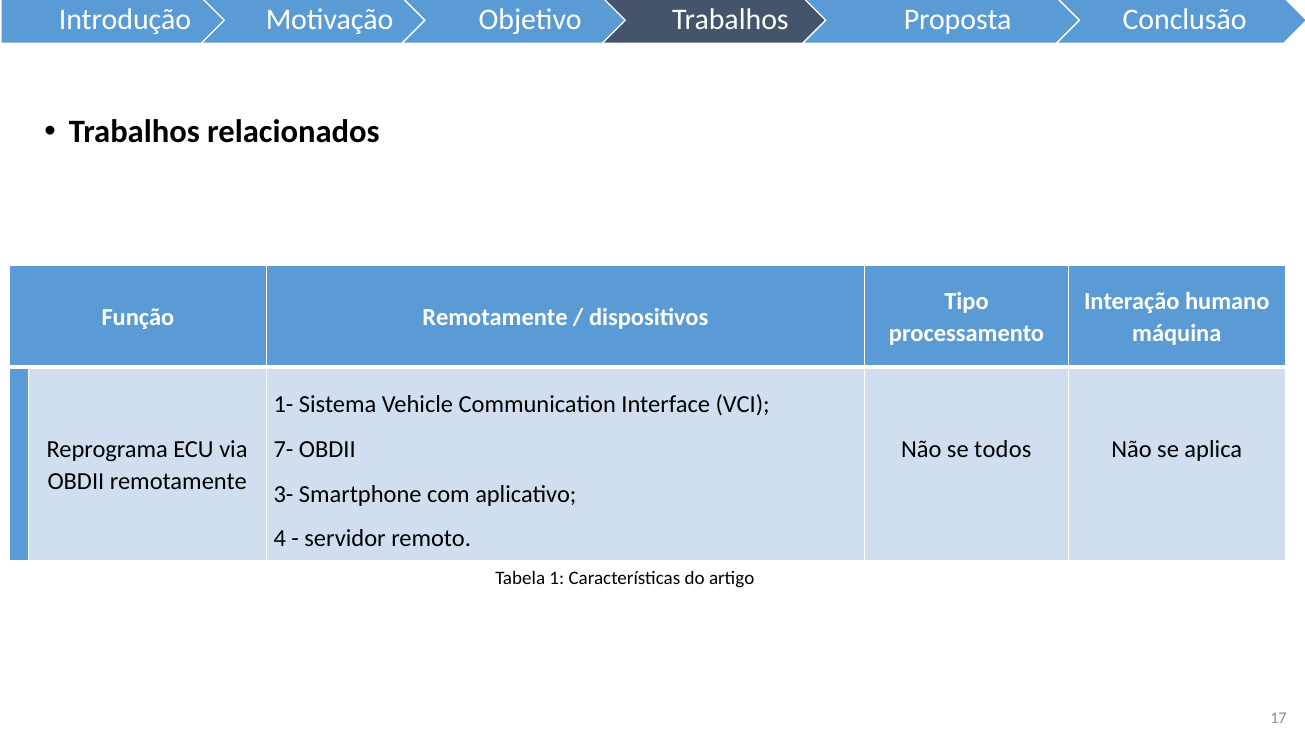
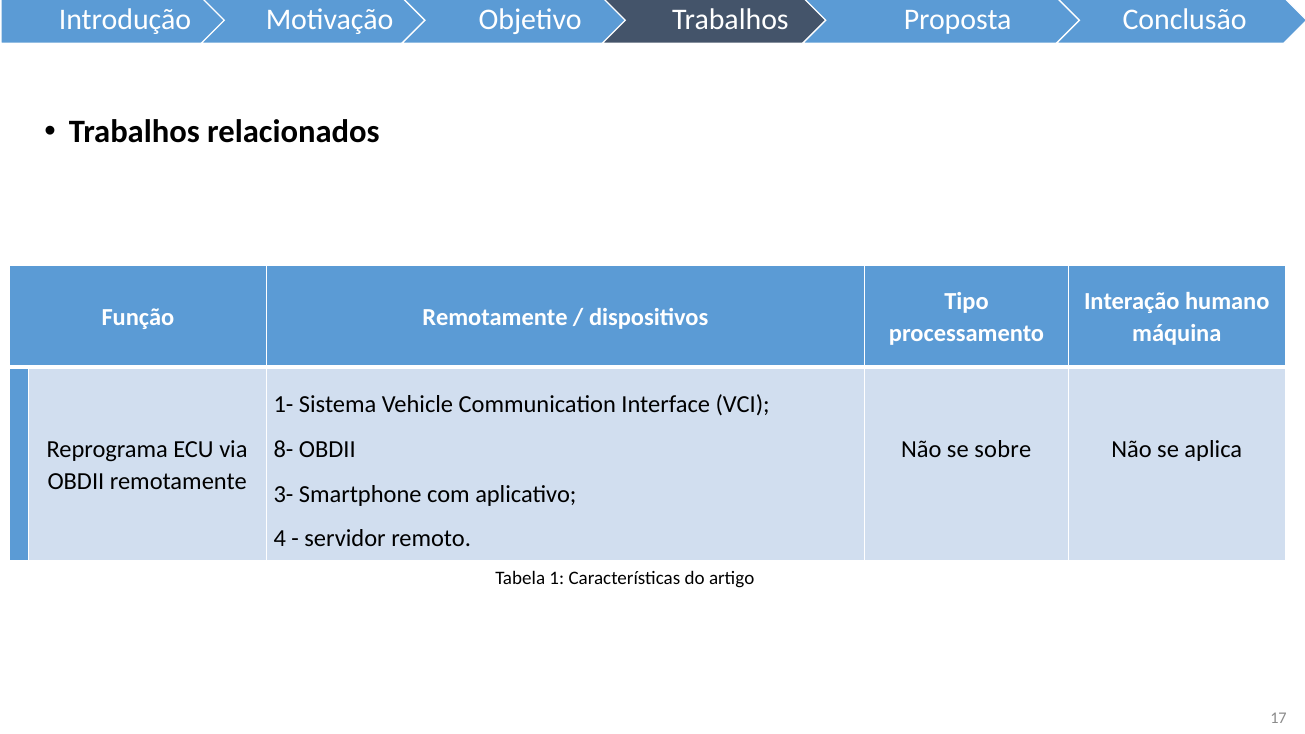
7-: 7- -> 8-
todos: todos -> sobre
